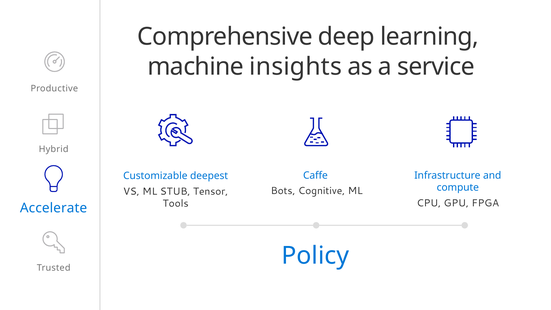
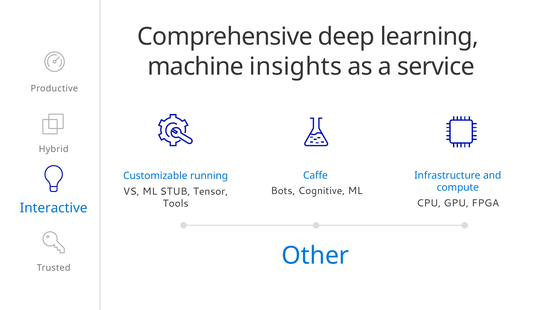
deepest: deepest -> running
Accelerate: Accelerate -> Interactive
Policy: Policy -> Other
